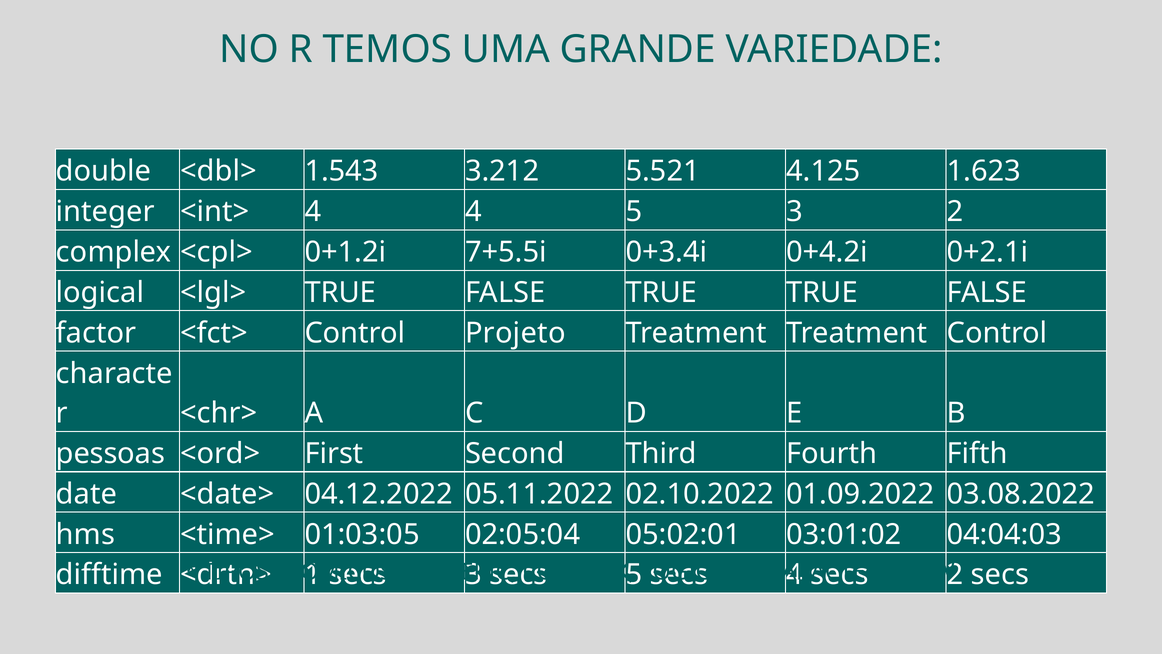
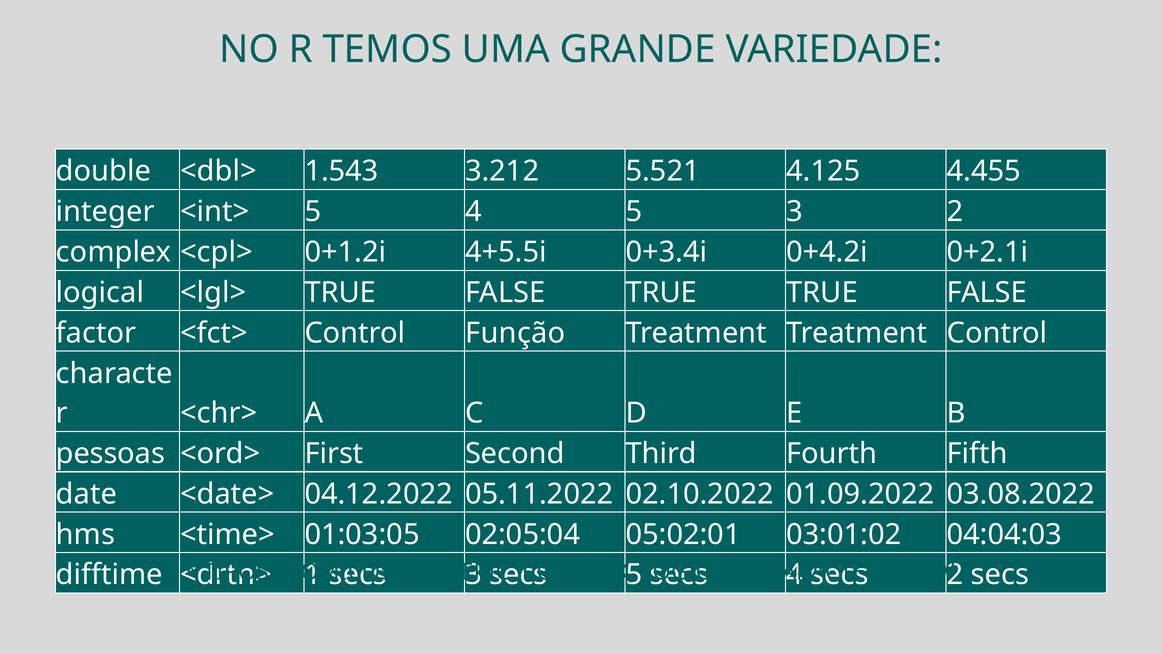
1.623: 1.623 -> 4.455
<int> 4: 4 -> 5
7+5.5i: 7+5.5i -> 4+5.5i
Projeto: Projeto -> Função
